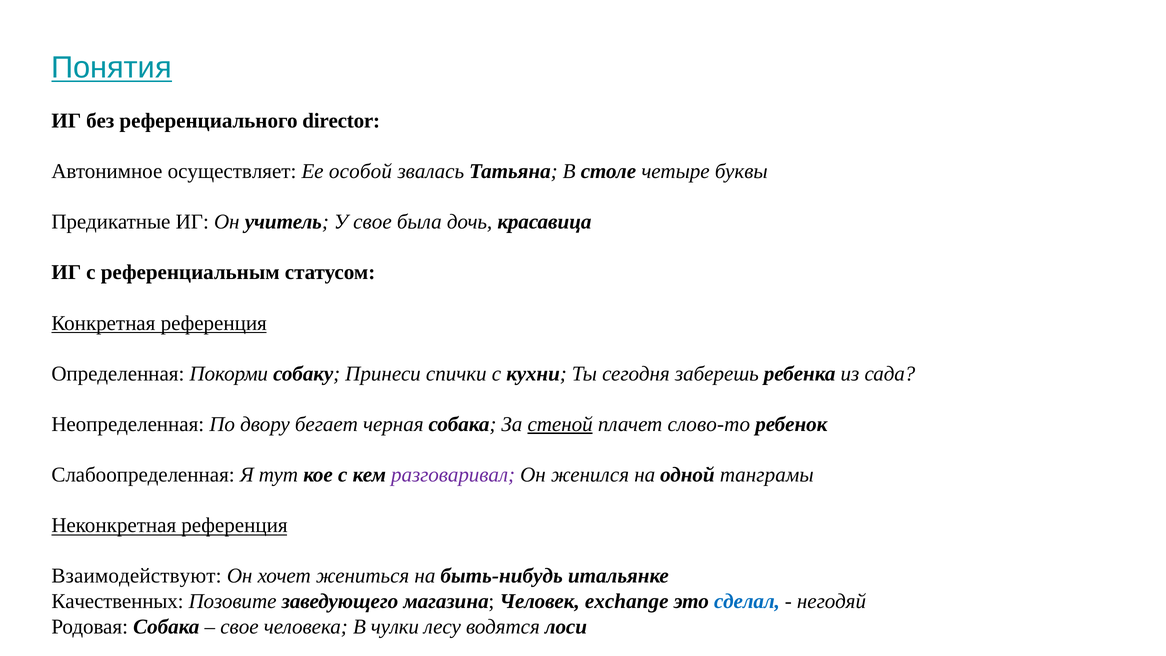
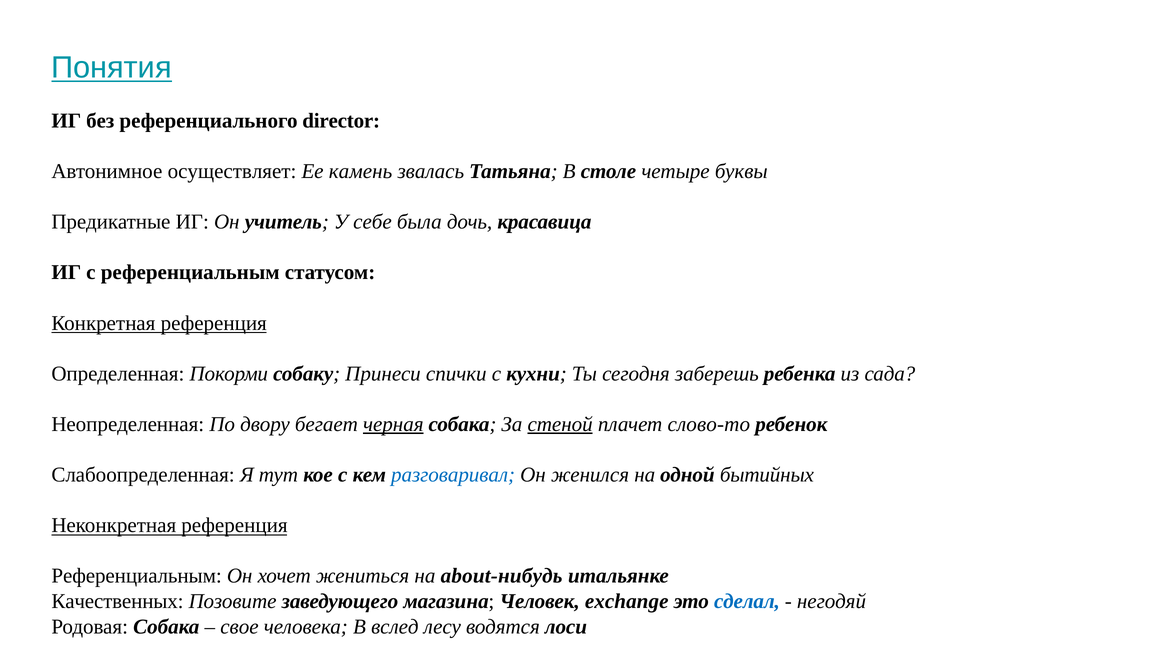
особой: особой -> камень
У свое: свое -> себе
черная underline: none -> present
разговаривал colour: purple -> blue
танграмы: танграмы -> бытийных
Взаимодействуют at (136, 576): Взаимодействуют -> Референциальным
быть-нибудь: быть-нибудь -> about-нибудь
чулки: чулки -> вслед
